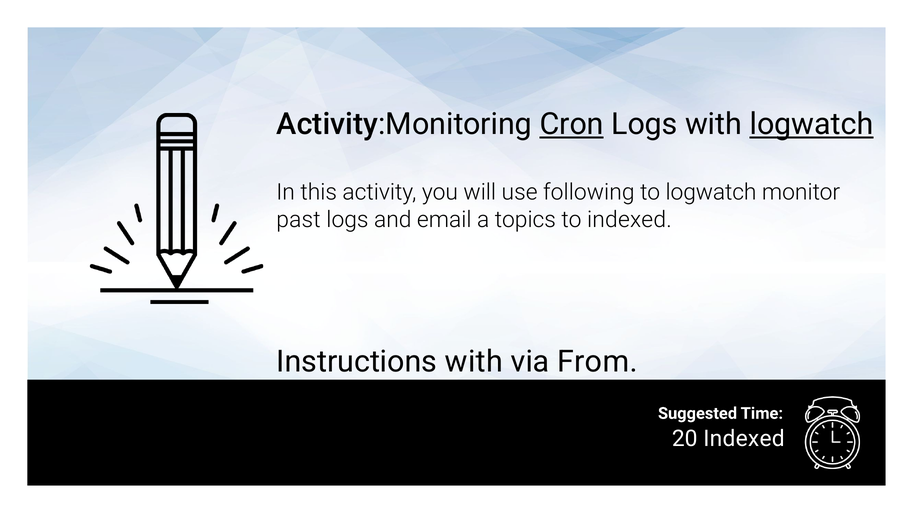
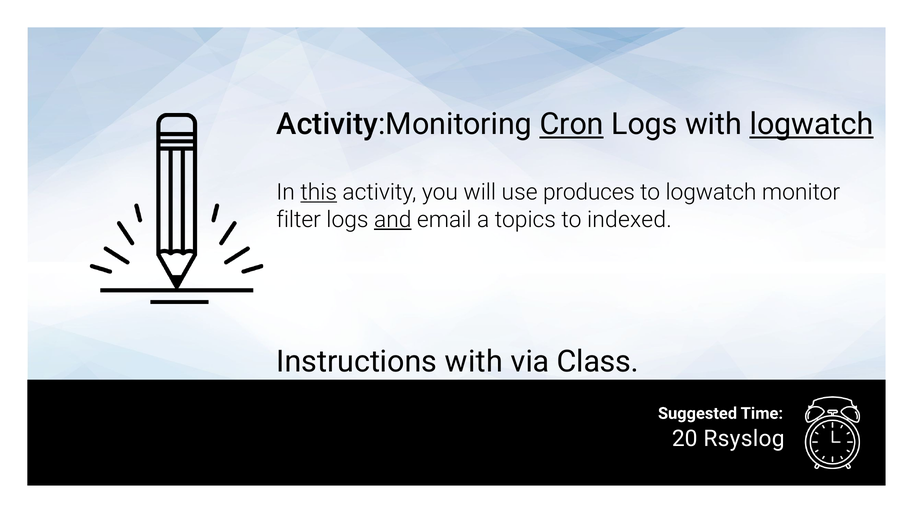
this underline: none -> present
following: following -> produces
past: past -> filter
and underline: none -> present
From: From -> Class
20 Indexed: Indexed -> Rsyslog
